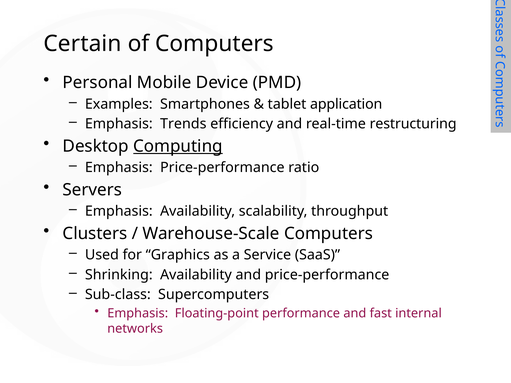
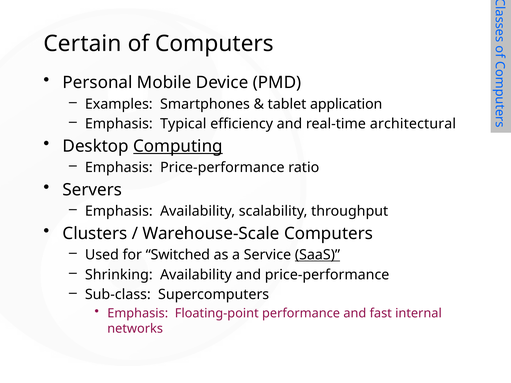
Trends: Trends -> Typical
restructuring: restructuring -> architectural
Graphics: Graphics -> Switched
SaaS underline: none -> present
